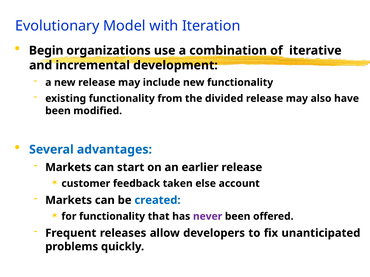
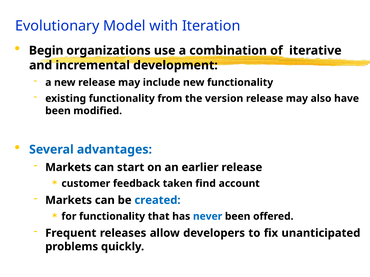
divided: divided -> version
else: else -> find
never colour: purple -> blue
